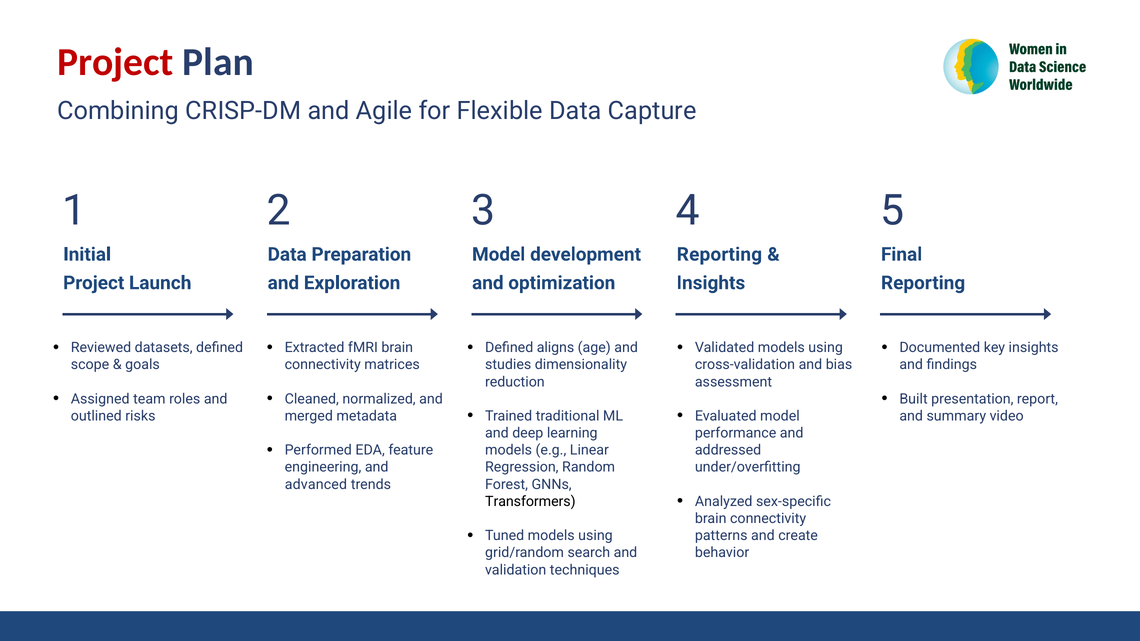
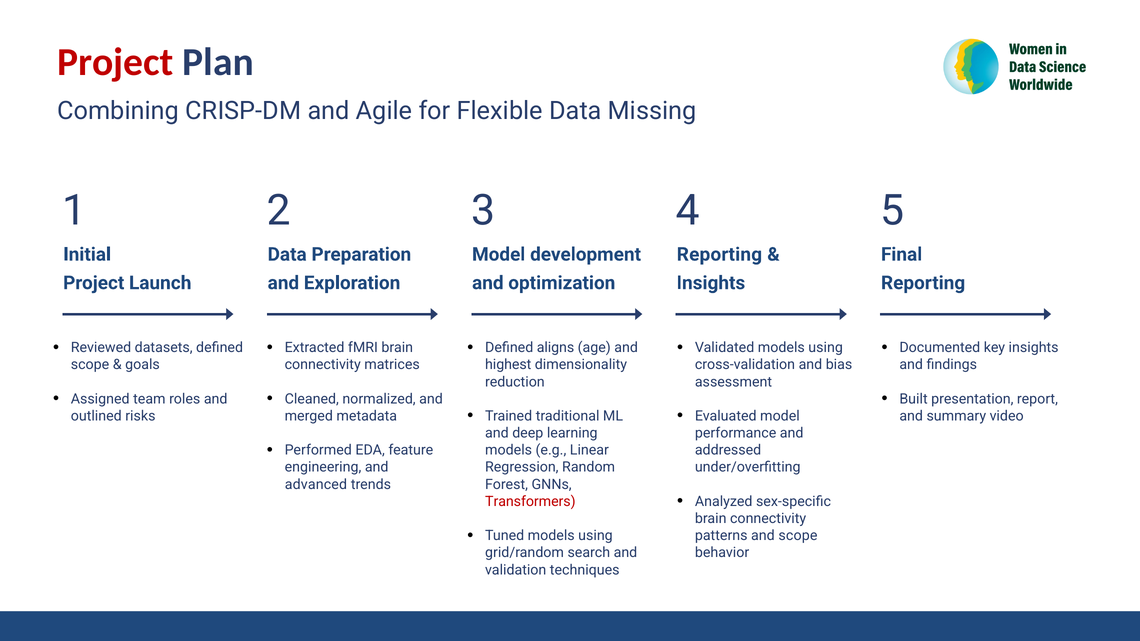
Capture: Capture -> Missing
studies: studies -> highest
Transformers colour: black -> red
and create: create -> scope
